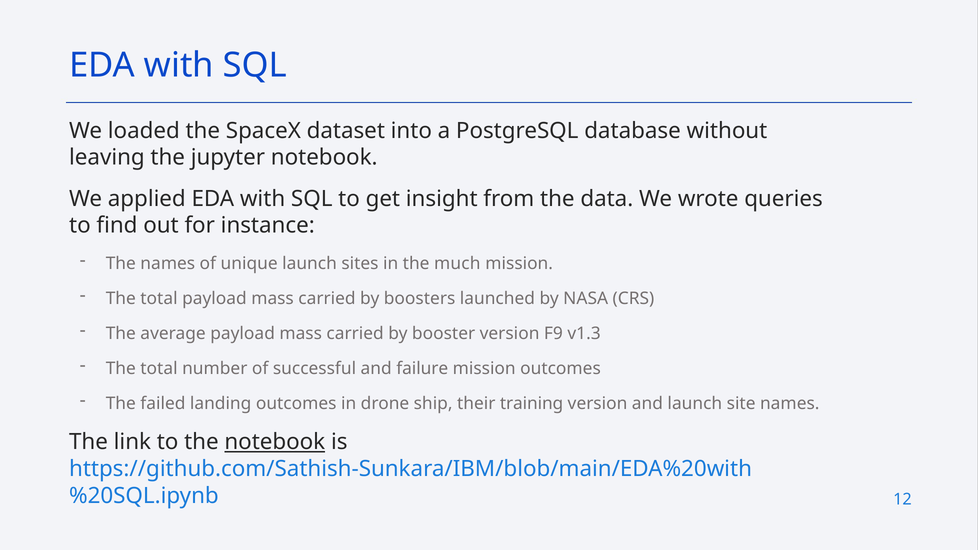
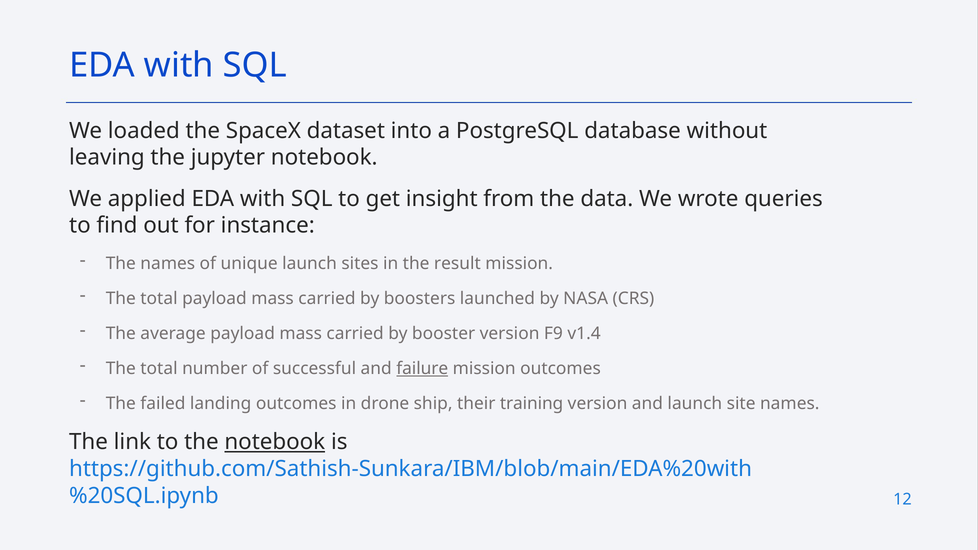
much: much -> result
v1.3: v1.3 -> v1.4
failure underline: none -> present
